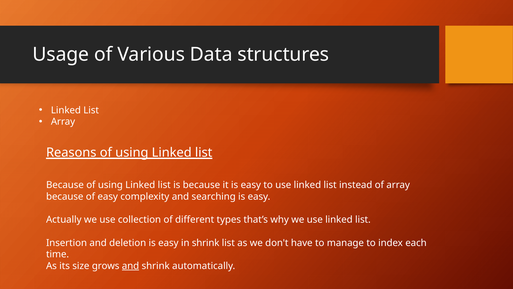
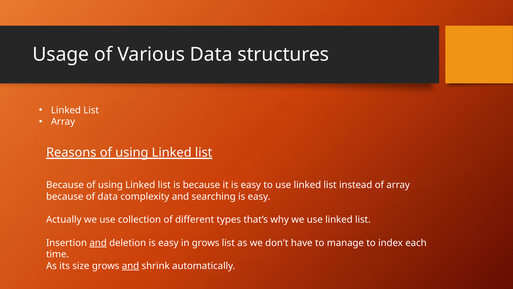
of easy: easy -> data
and at (98, 242) underline: none -> present
in shrink: shrink -> grows
